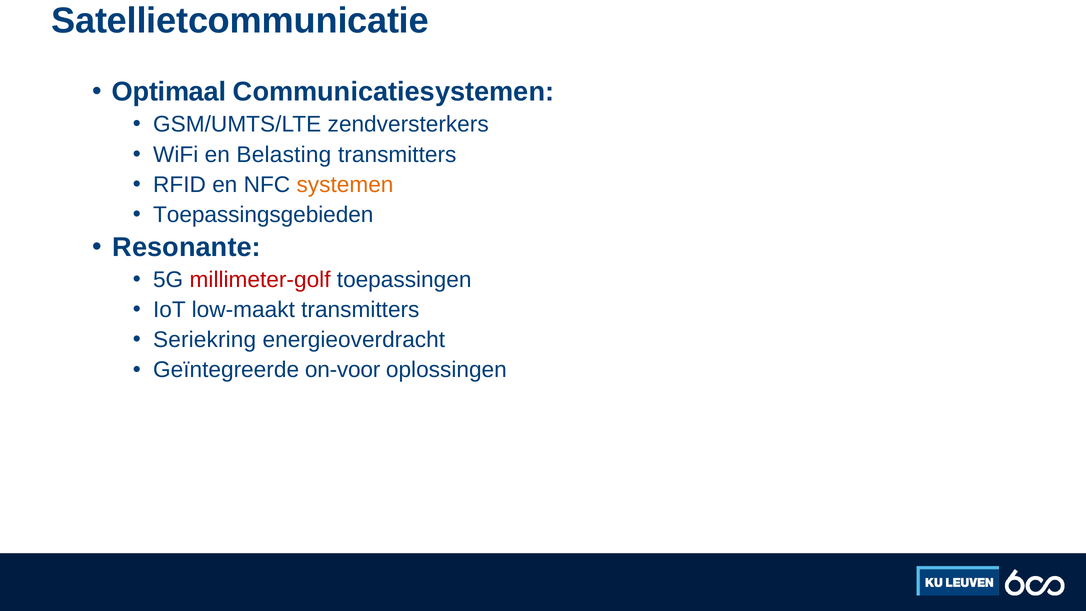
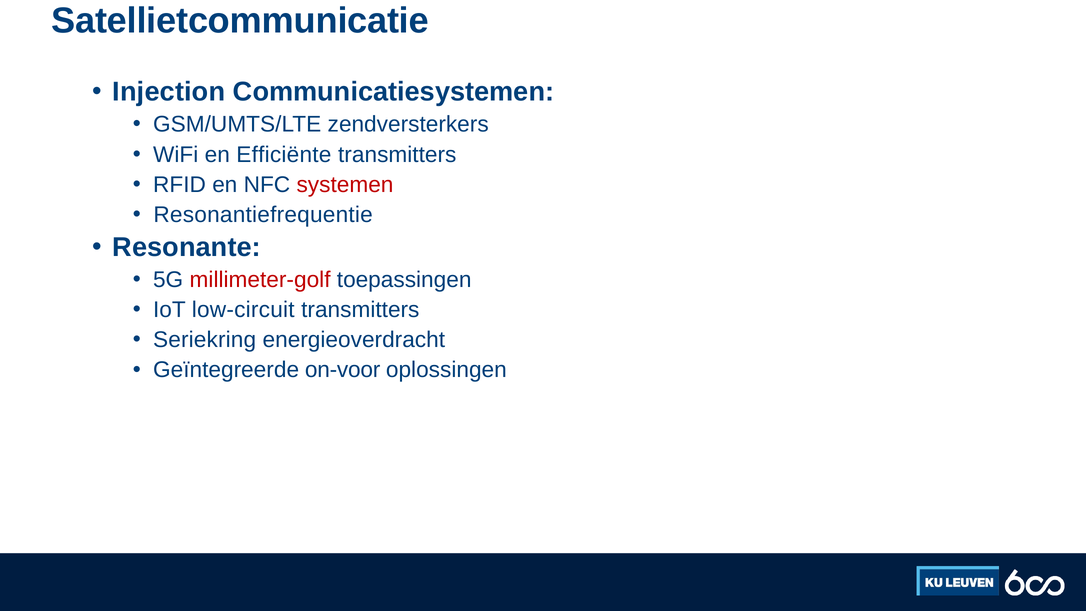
Optimaal: Optimaal -> Injection
Belasting: Belasting -> Efficiënte
systemen colour: orange -> red
Toepassingsgebieden: Toepassingsgebieden -> Resonantiefrequentie
low-maakt: low-maakt -> low-circuit
